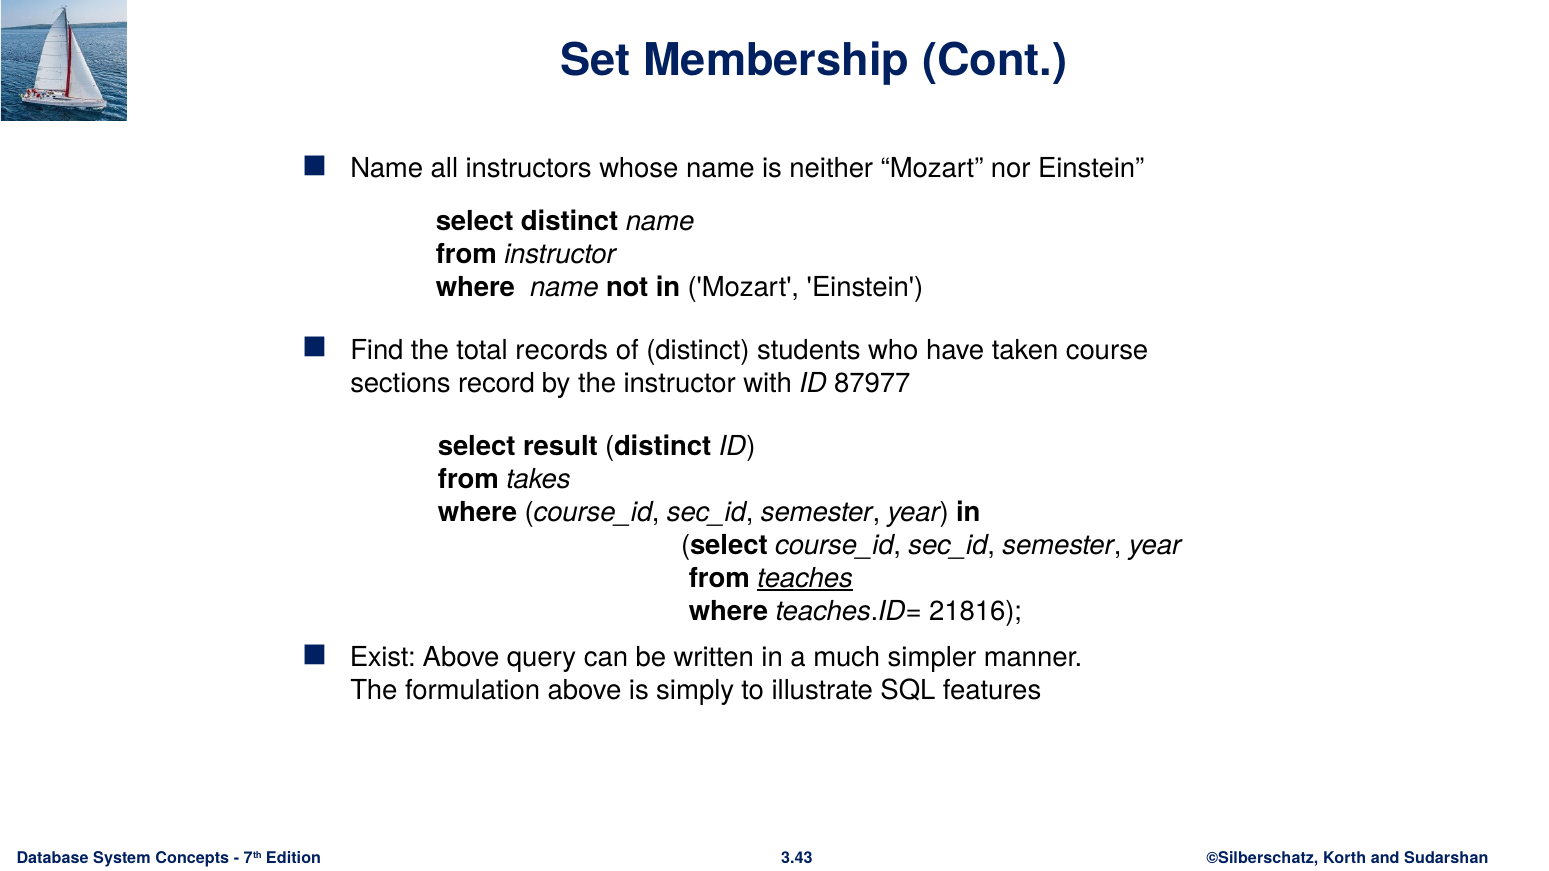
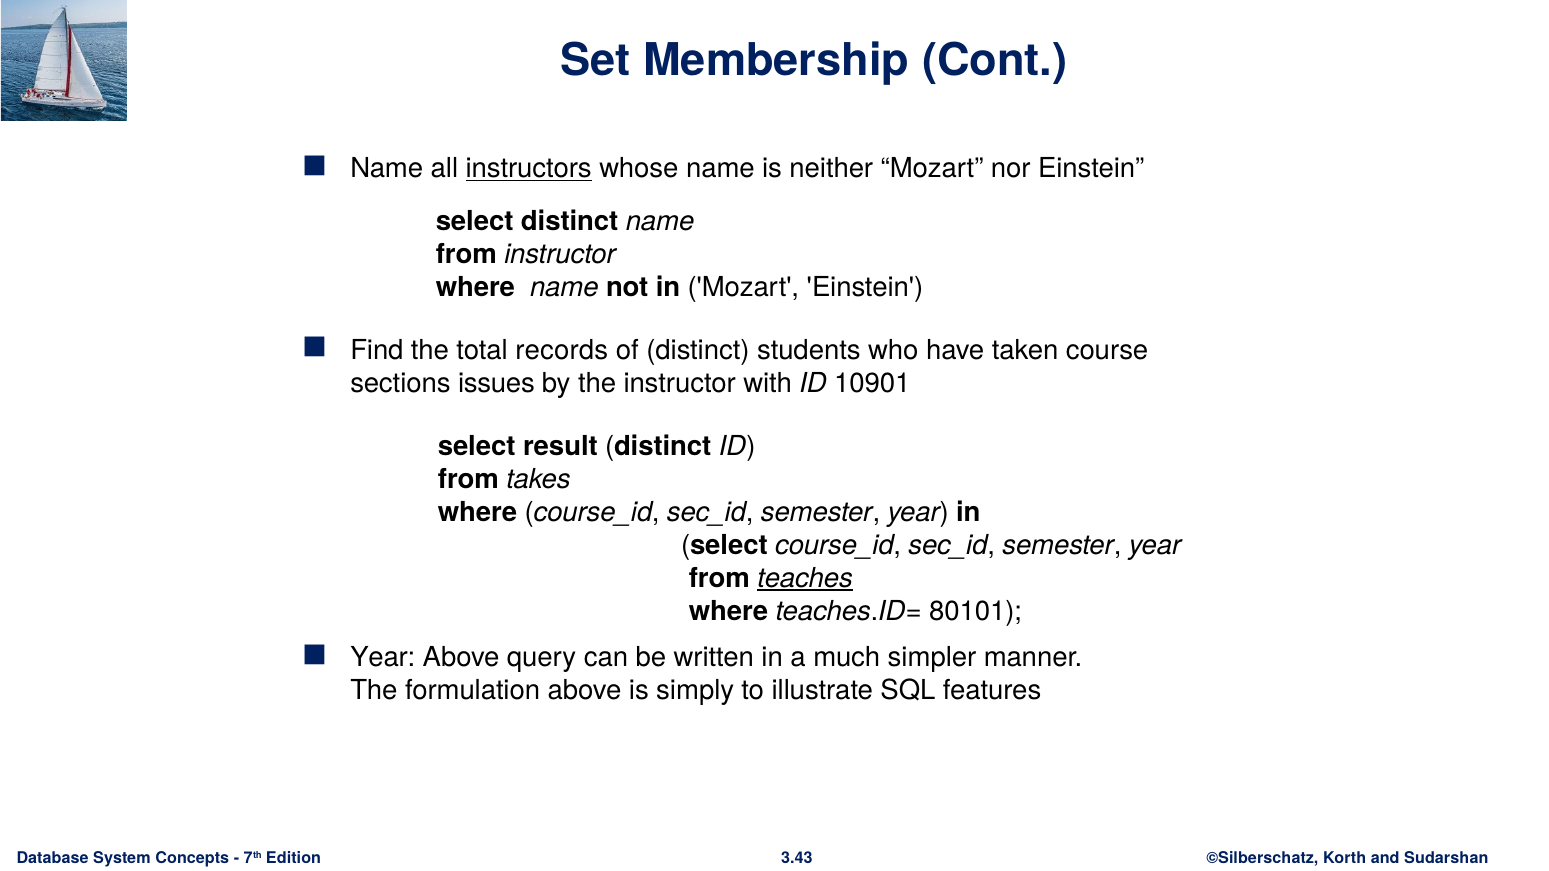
instructors underline: none -> present
record: record -> issues
87977: 87977 -> 10901
21816: 21816 -> 80101
Exist at (383, 658): Exist -> Year
